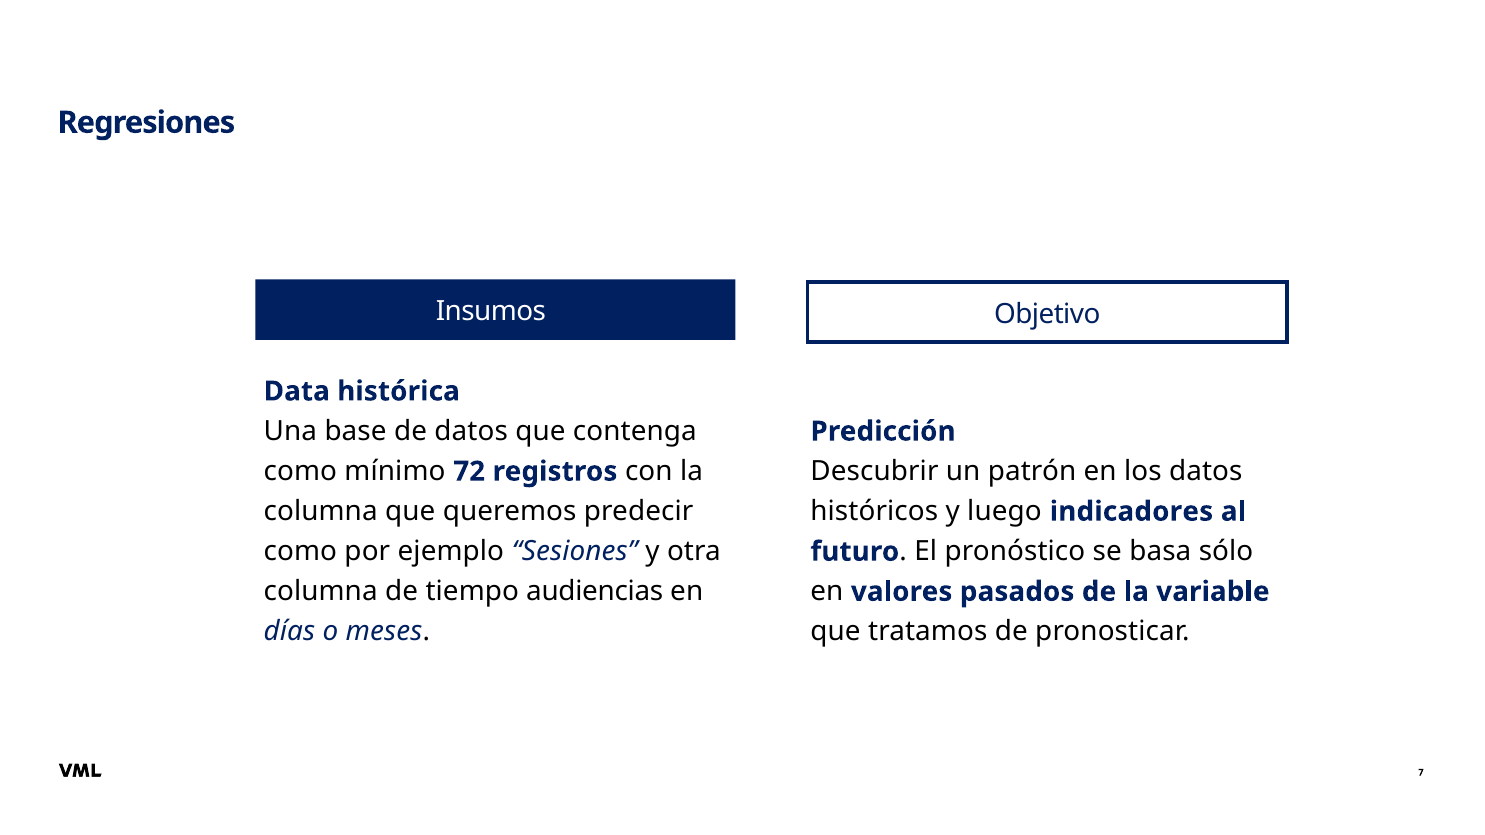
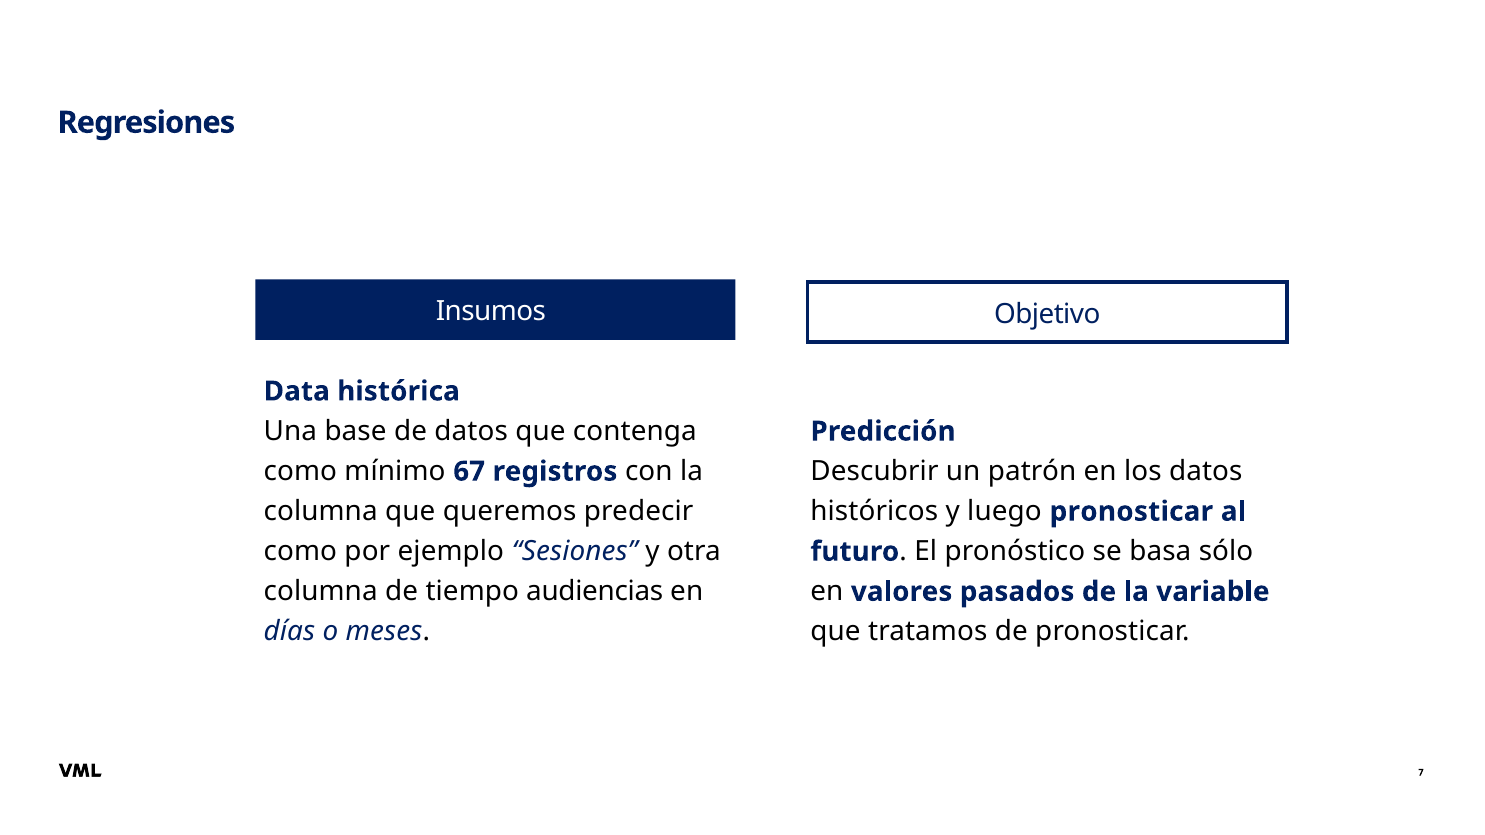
72: 72 -> 67
luego indicadores: indicadores -> pronosticar
